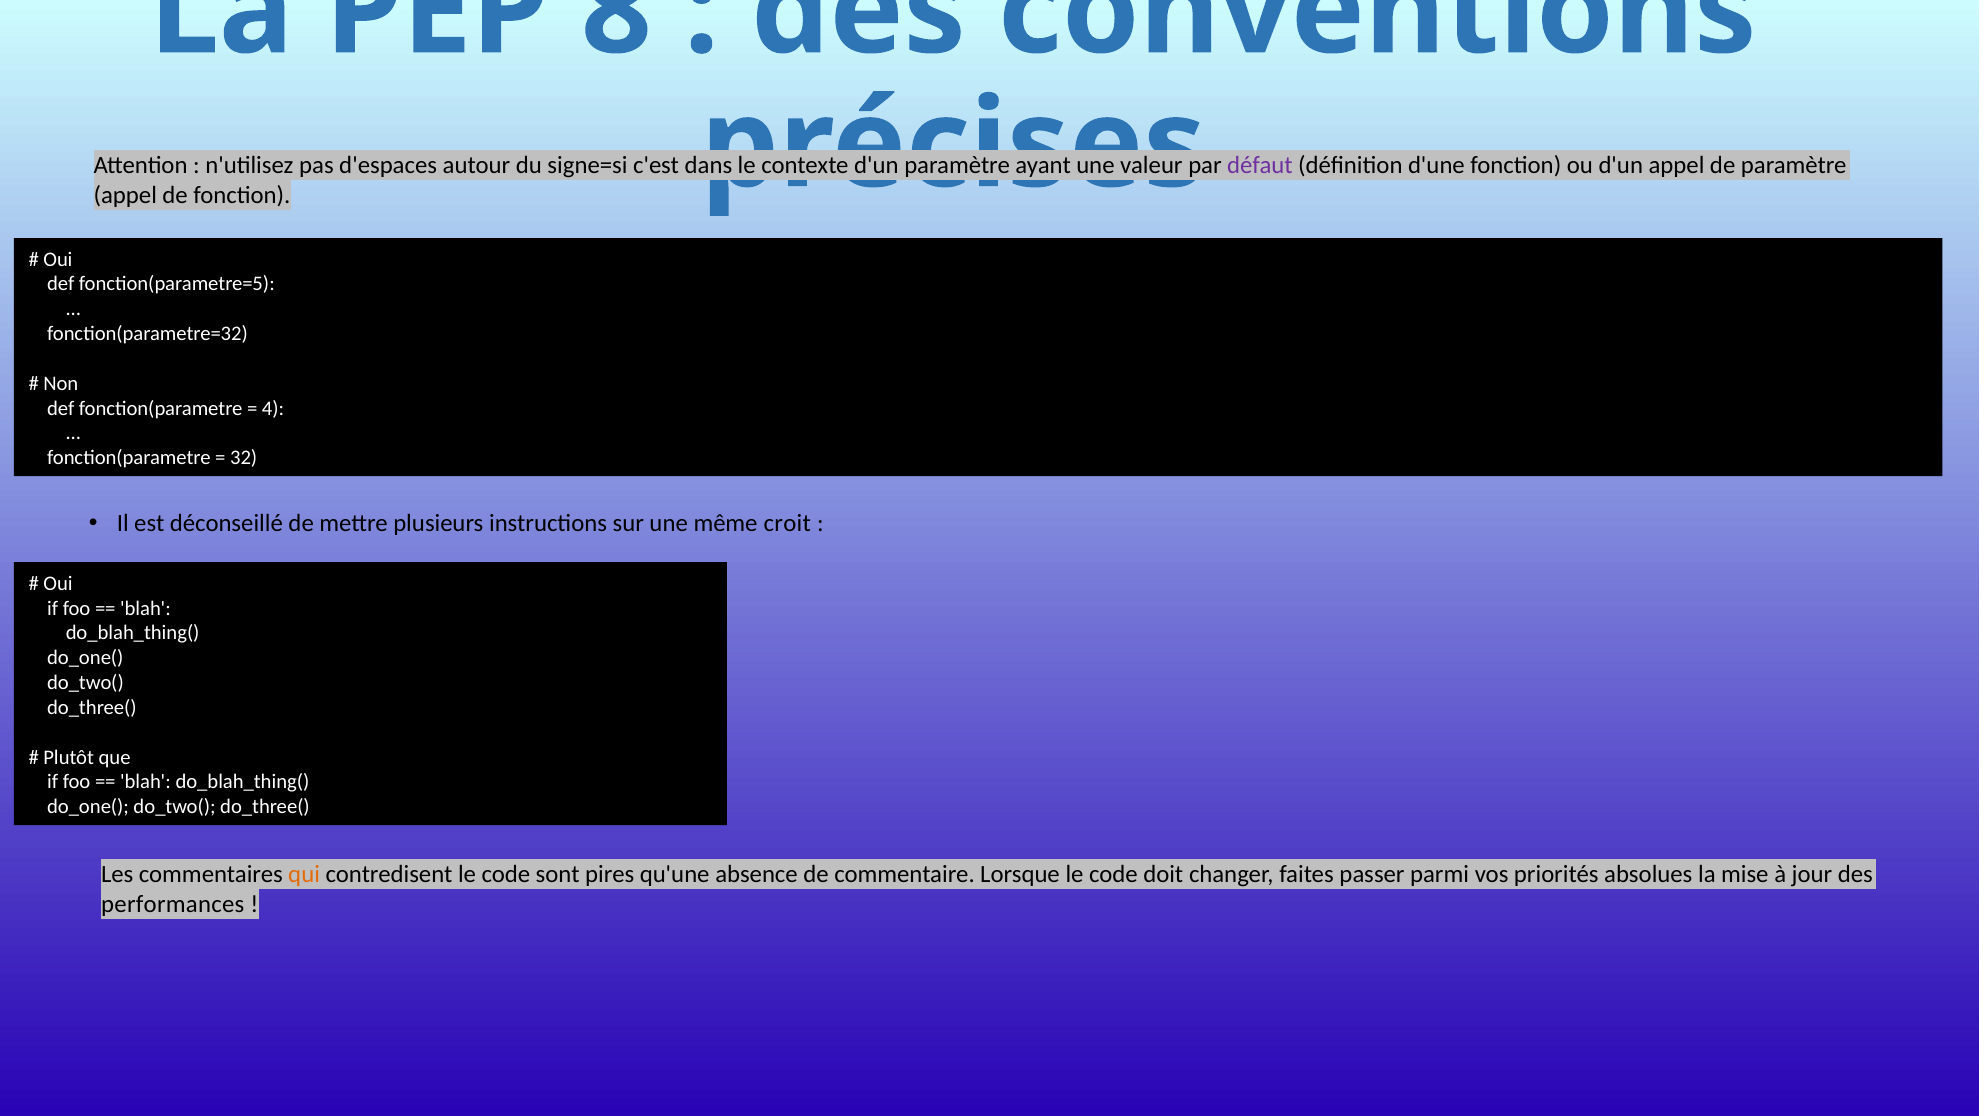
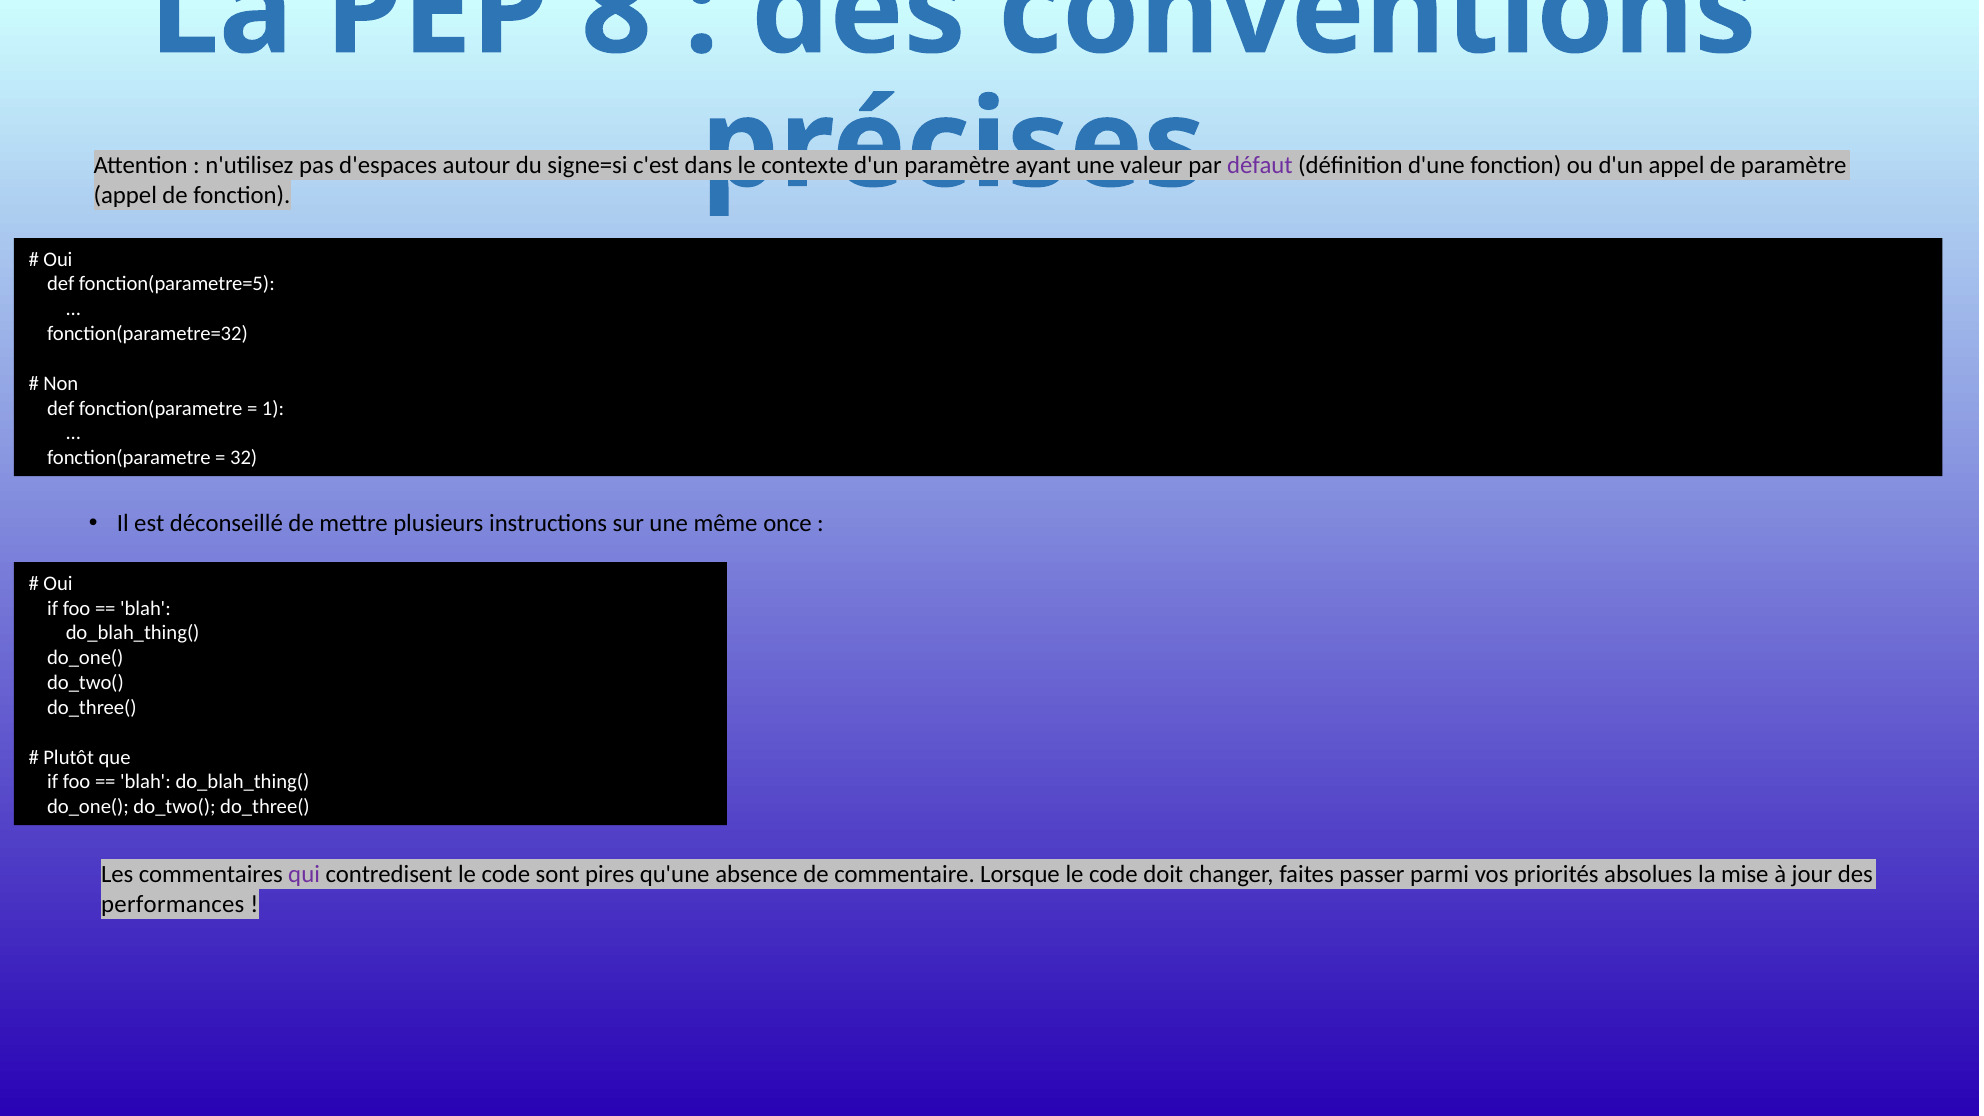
4: 4 -> 1
croit: croit -> once
qui colour: orange -> purple
